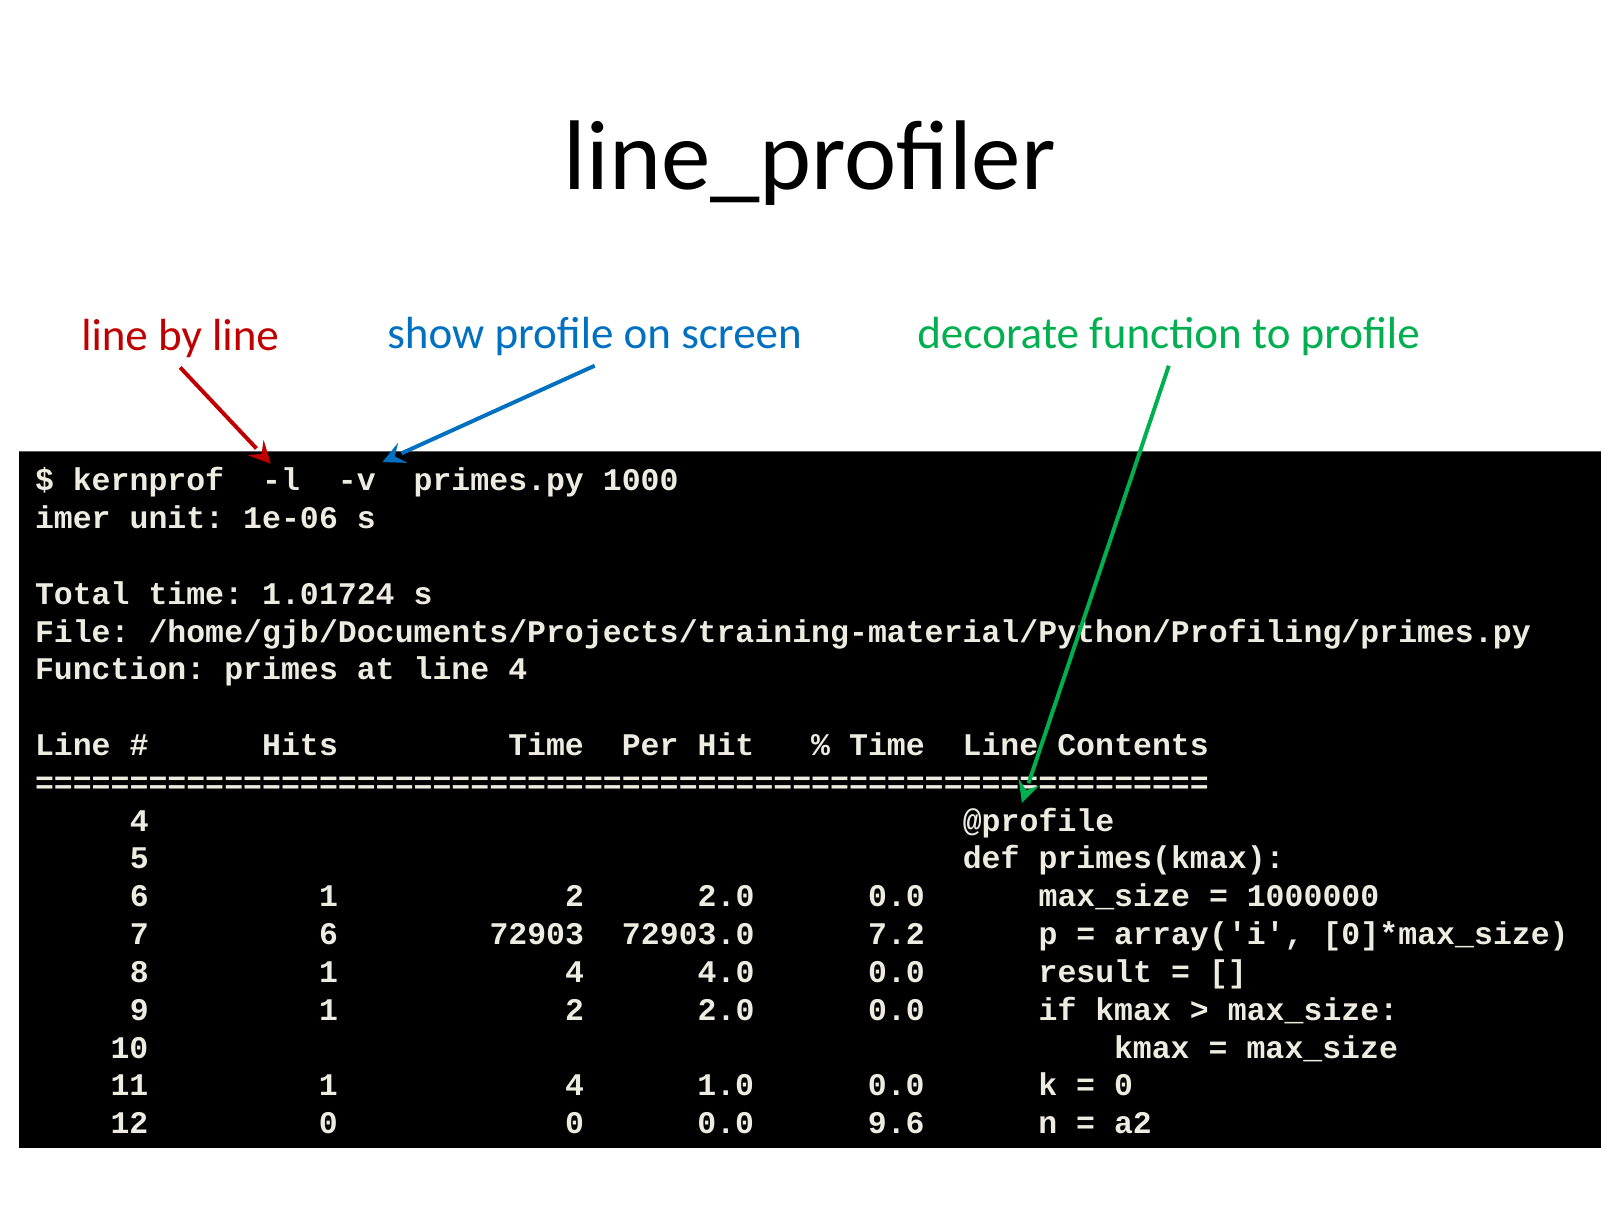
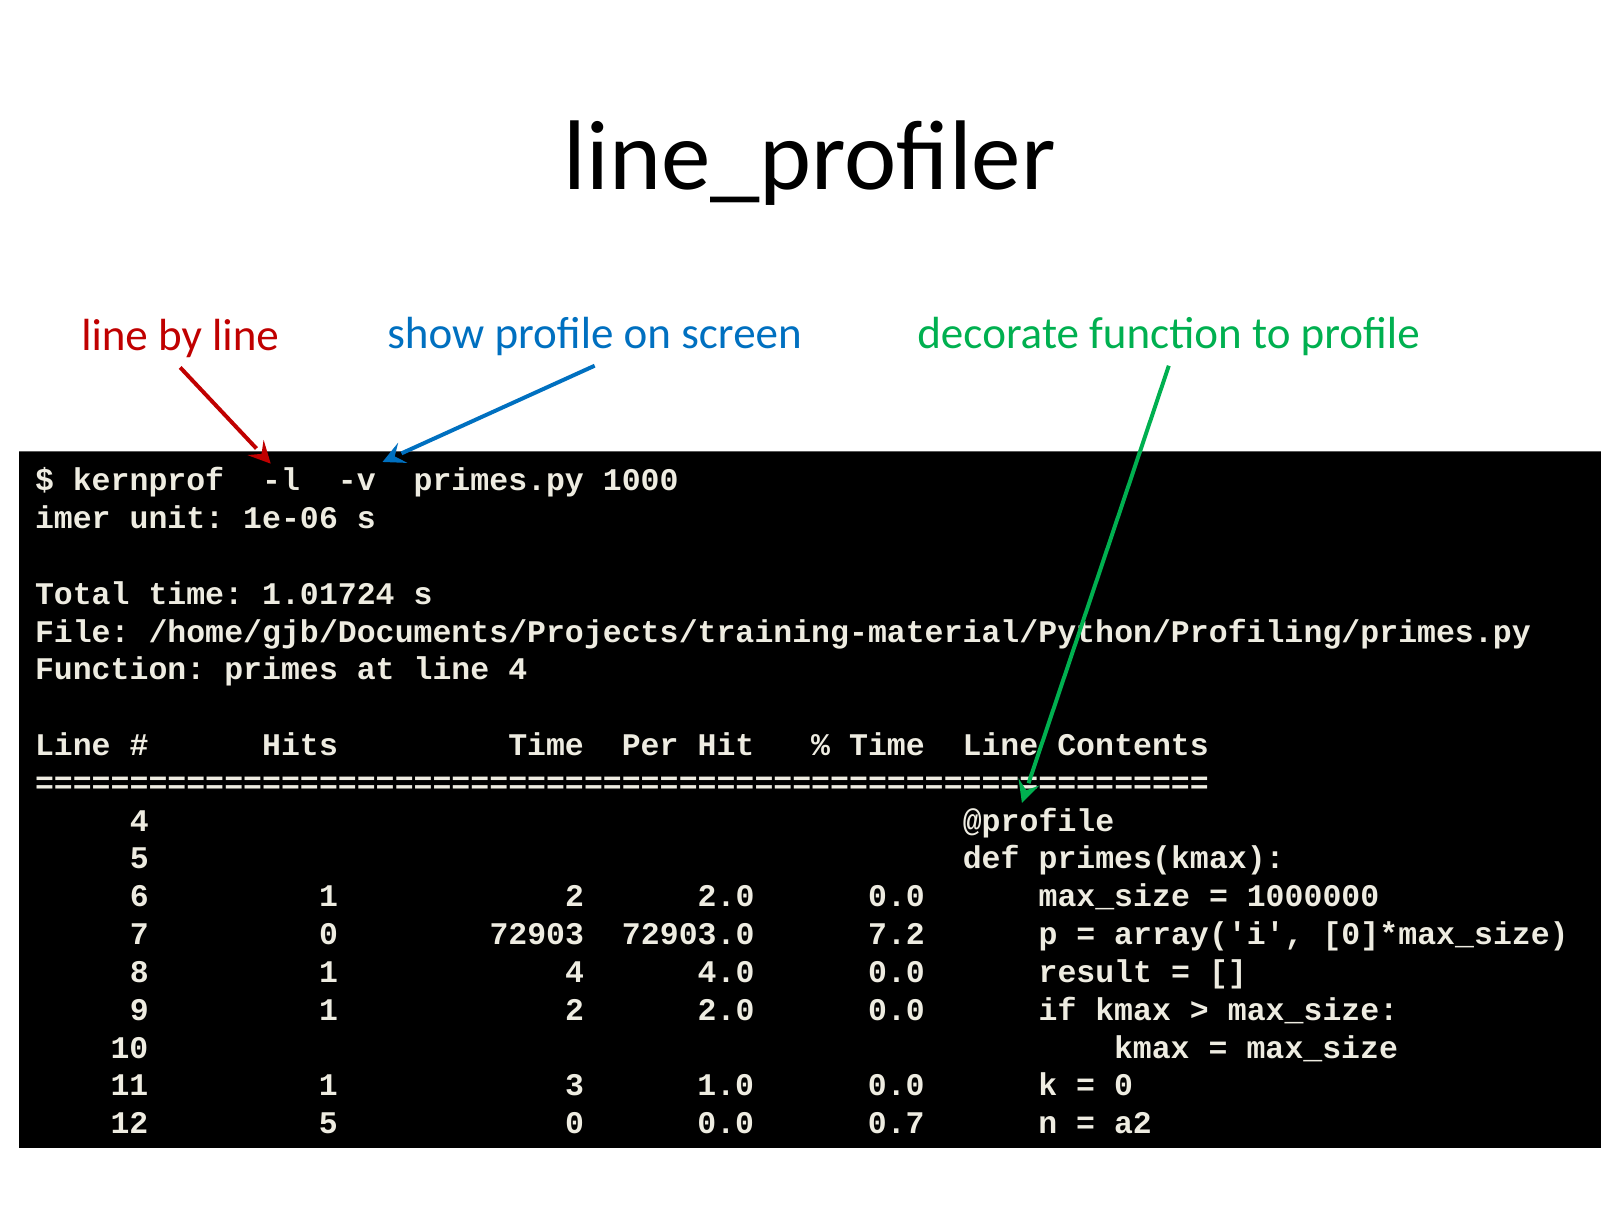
7 6: 6 -> 0
11 1 4: 4 -> 3
12 0: 0 -> 5
9.6: 9.6 -> 0.7
